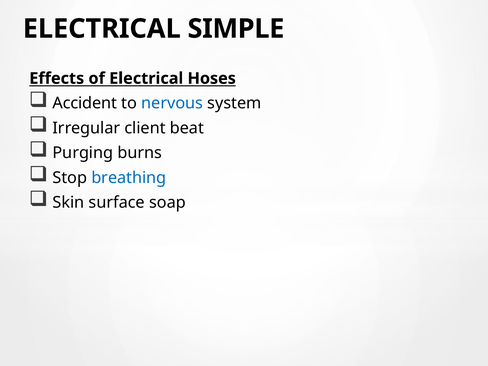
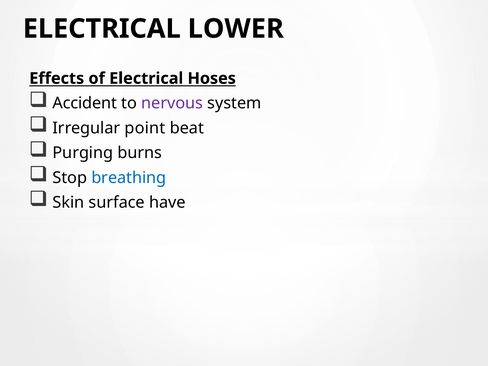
SIMPLE: SIMPLE -> LOWER
nervous colour: blue -> purple
client: client -> point
soap: soap -> have
